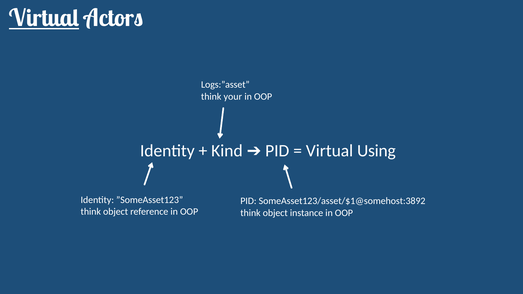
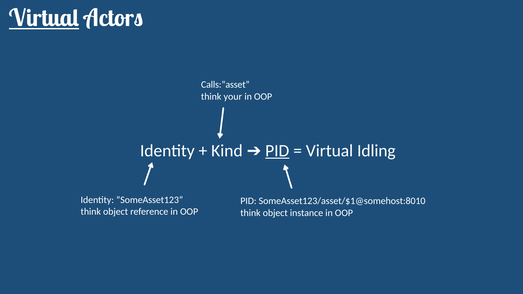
Logs:”asset: Logs:”asset -> Calls:”asset
PID at (277, 151) underline: none -> present
Using: Using -> Idling
SomeAsset123/asset/$1@somehost:3892: SomeAsset123/asset/$1@somehost:3892 -> SomeAsset123/asset/$1@somehost:8010
